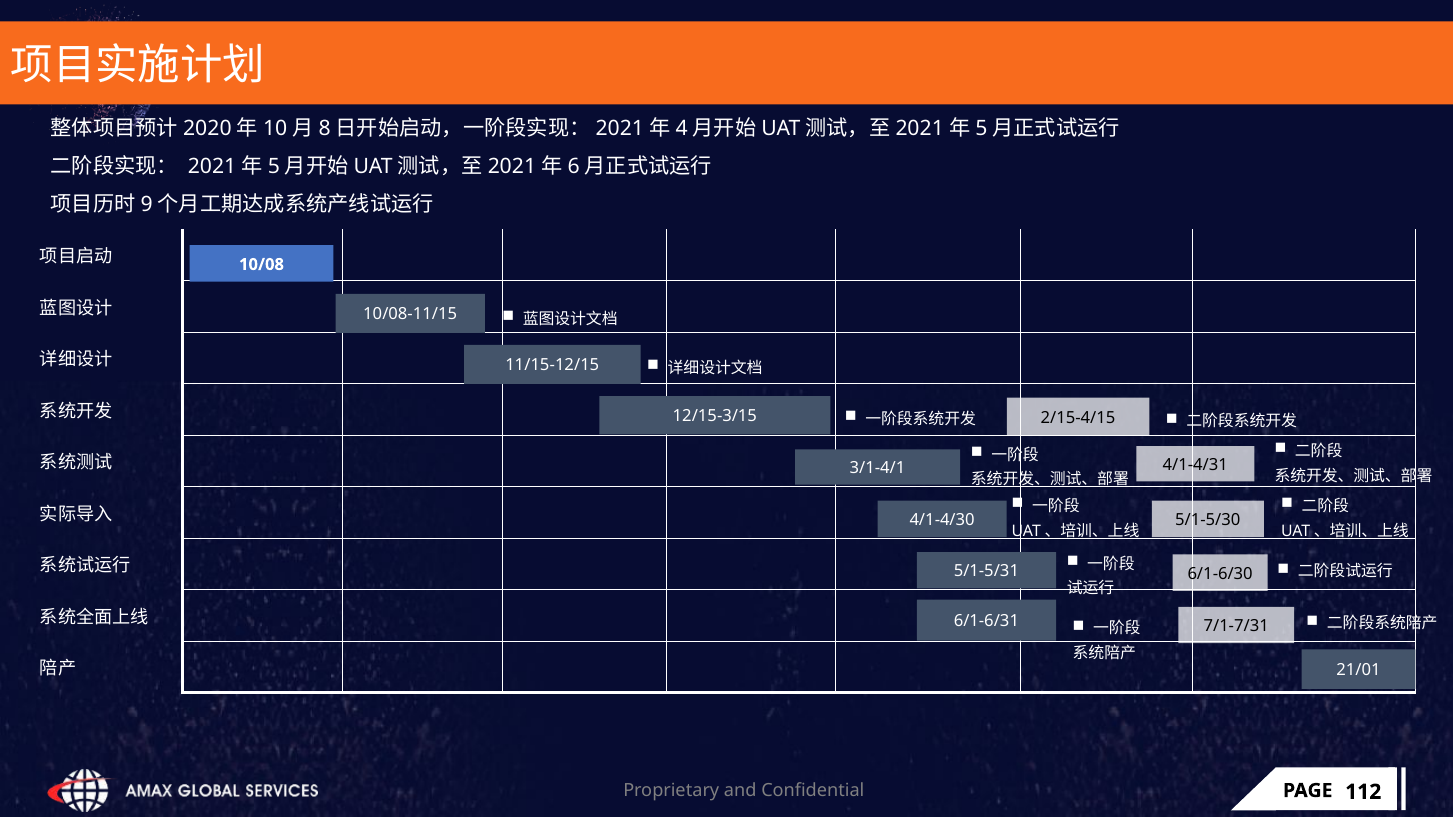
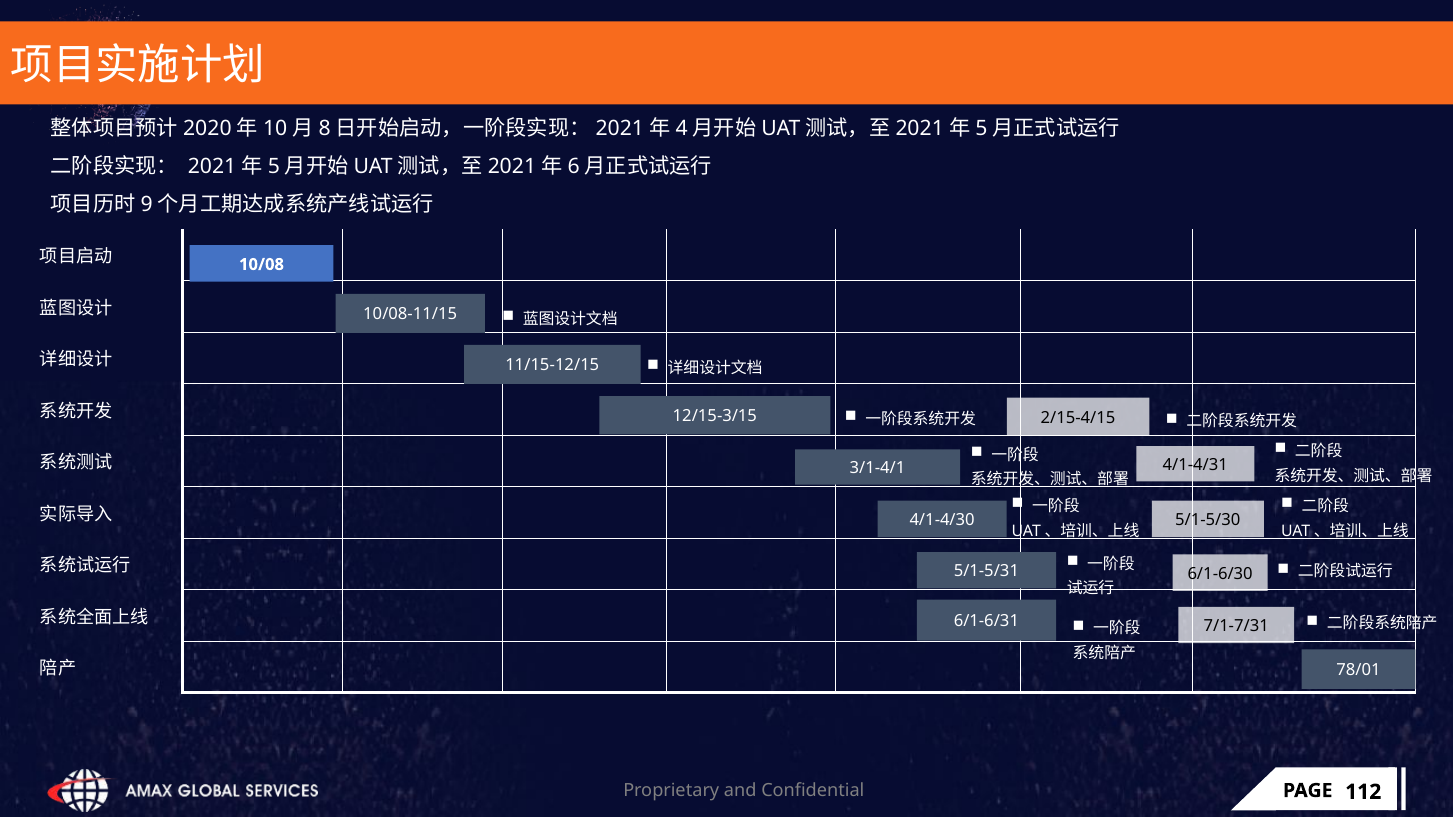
21/01: 21/01 -> 78/01
